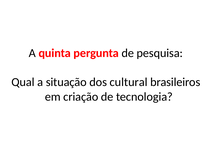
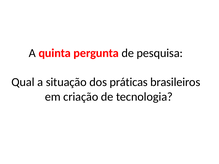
cultural: cultural -> práticas
